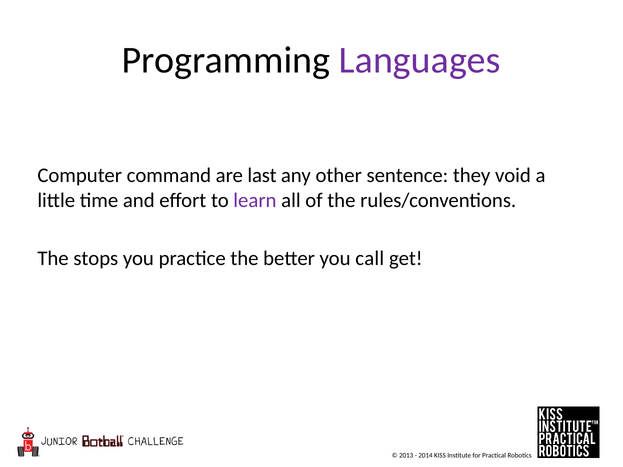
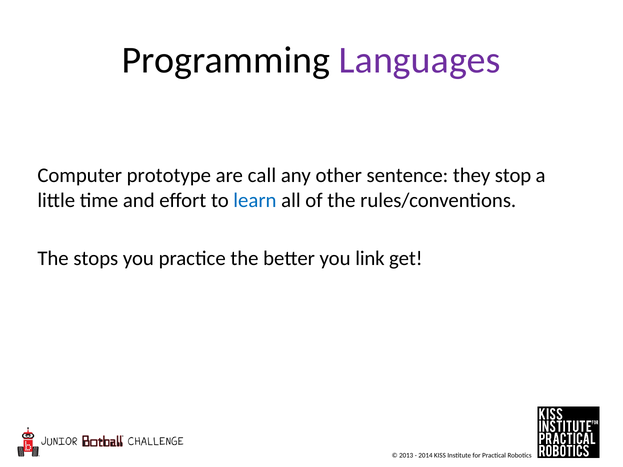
command: command -> prototype
last: last -> call
void: void -> stop
learn colour: purple -> blue
call: call -> link
